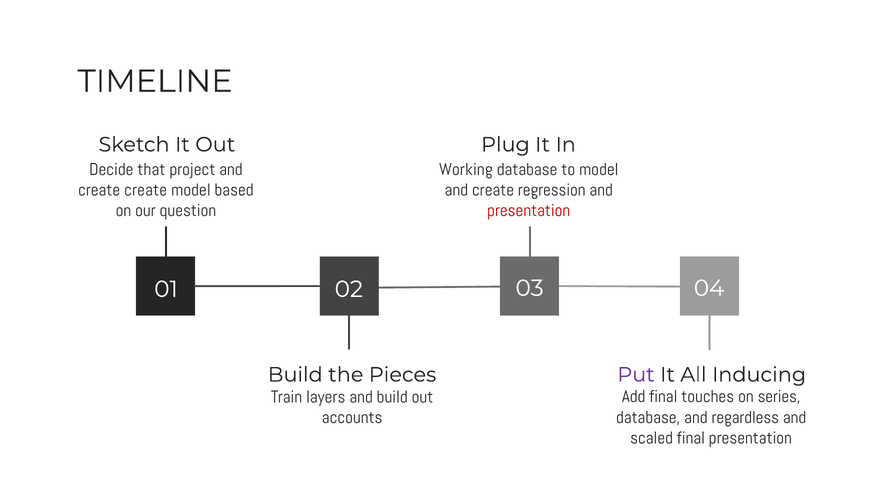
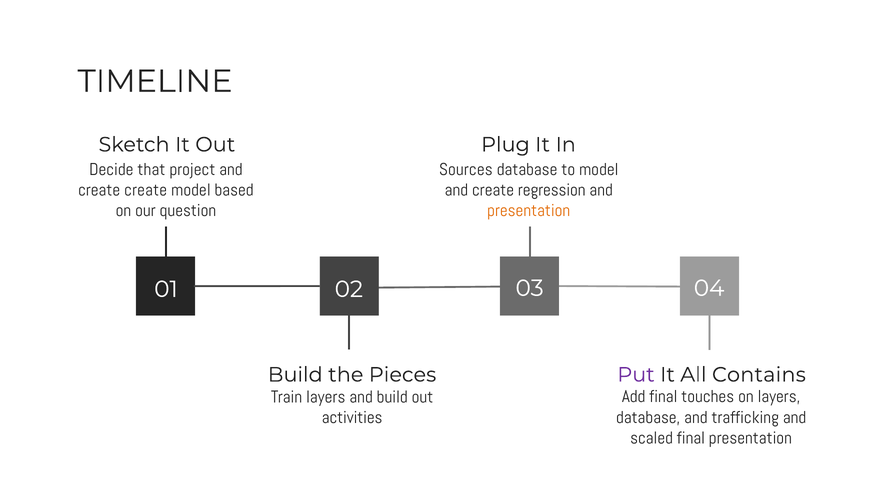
Working: Working -> Sources
presentation at (529, 210) colour: red -> orange
Inducing: Inducing -> Contains
on series: series -> layers
accounts: accounts -> activities
regardless: regardless -> trafficking
